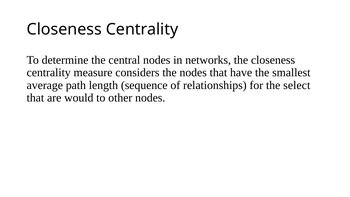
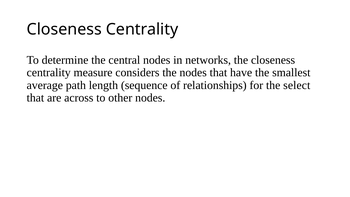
would: would -> across
